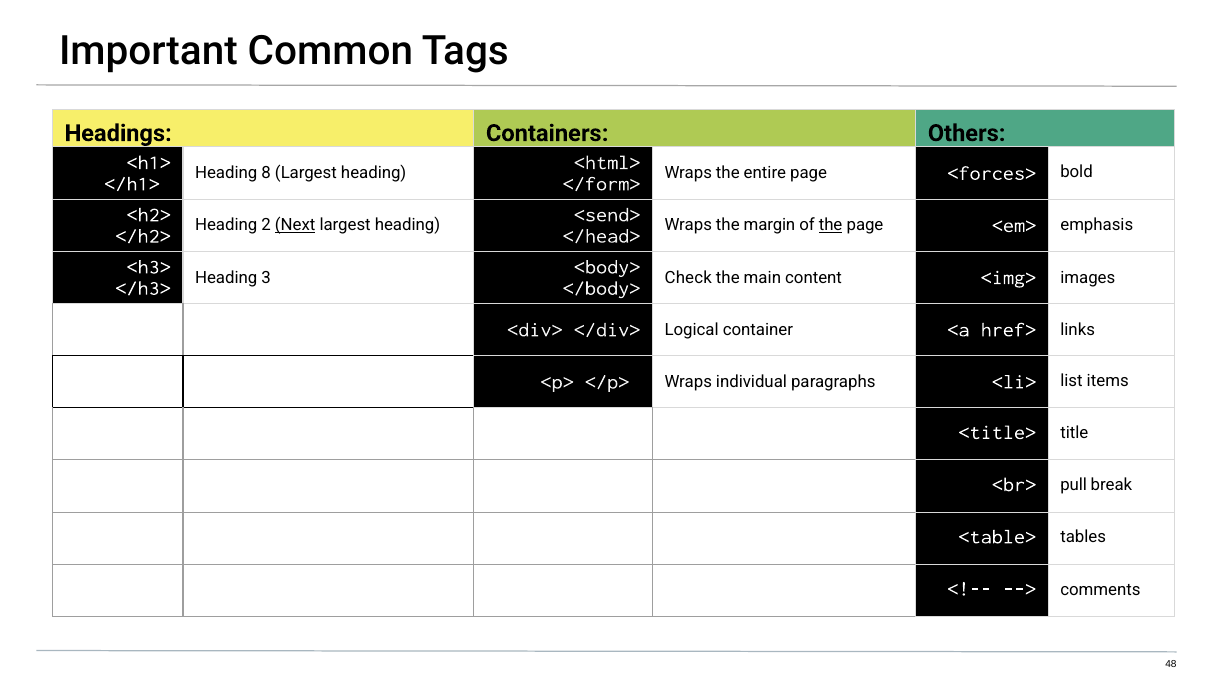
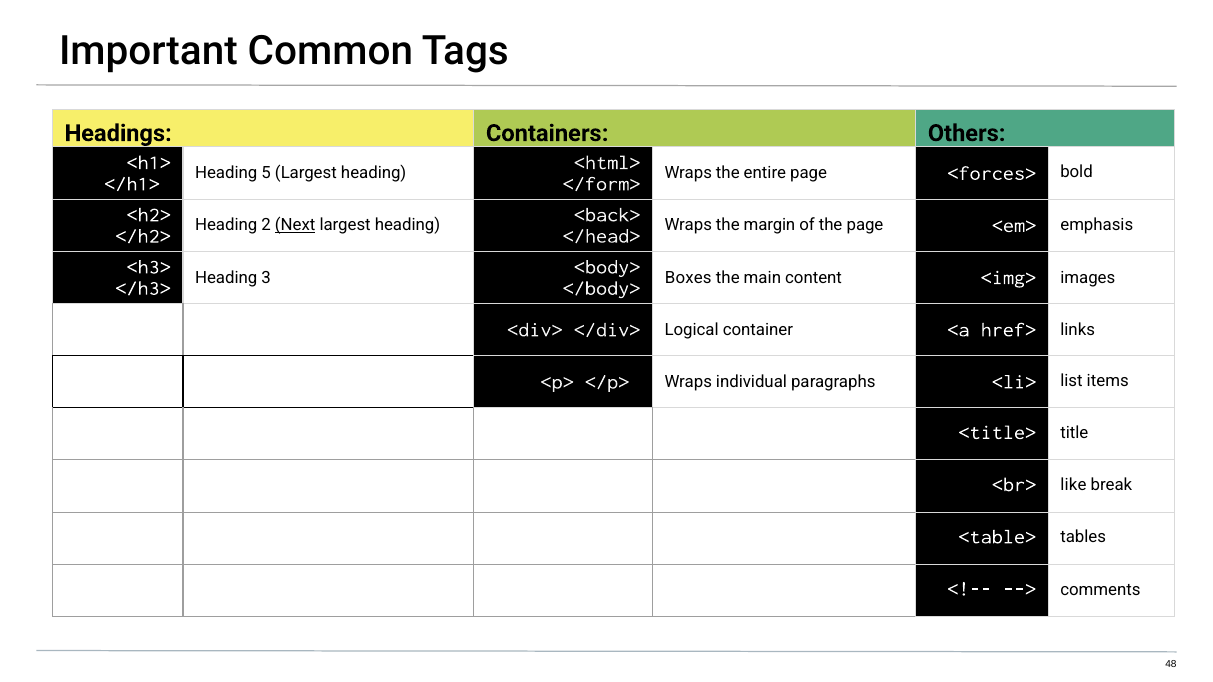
8: 8 -> 5
<send>: <send> -> <back>
the at (831, 225) underline: present -> none
Check: Check -> Boxes
pull: pull -> like
